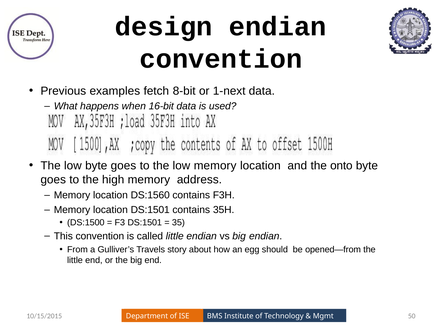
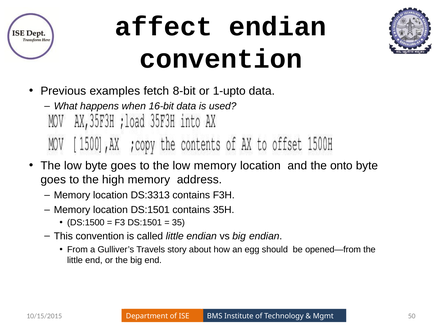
design: design -> affect
1-next: 1-next -> 1-upto
DS:1560: DS:1560 -> DS:3313
